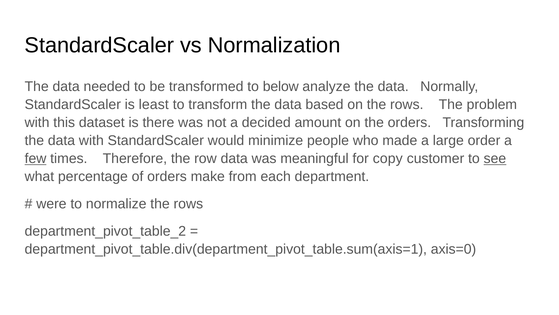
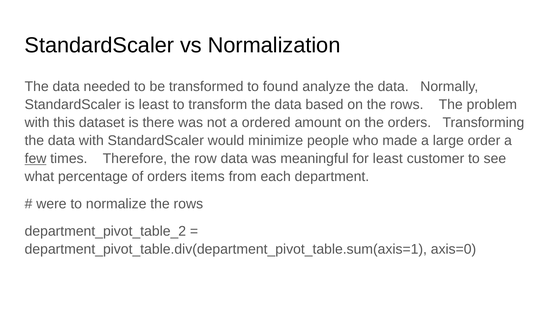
below: below -> found
decided: decided -> ordered
for copy: copy -> least
see underline: present -> none
make: make -> items
